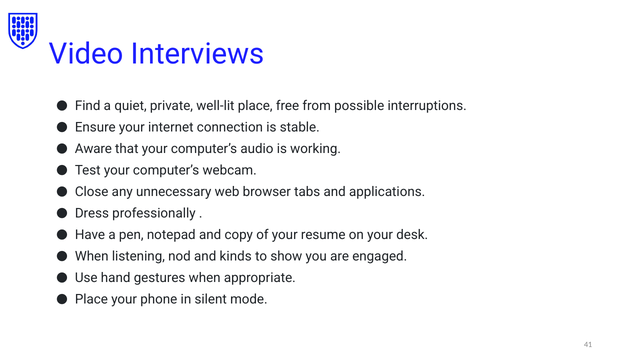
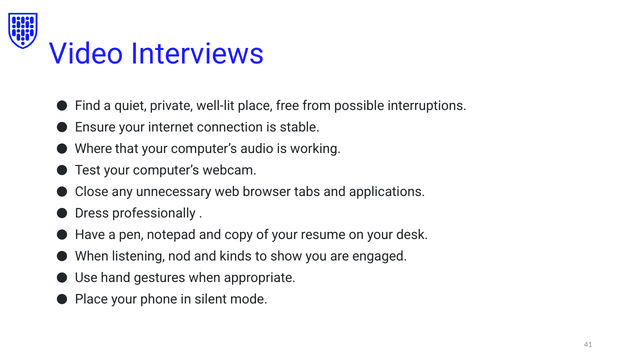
Aware: Aware -> Where
